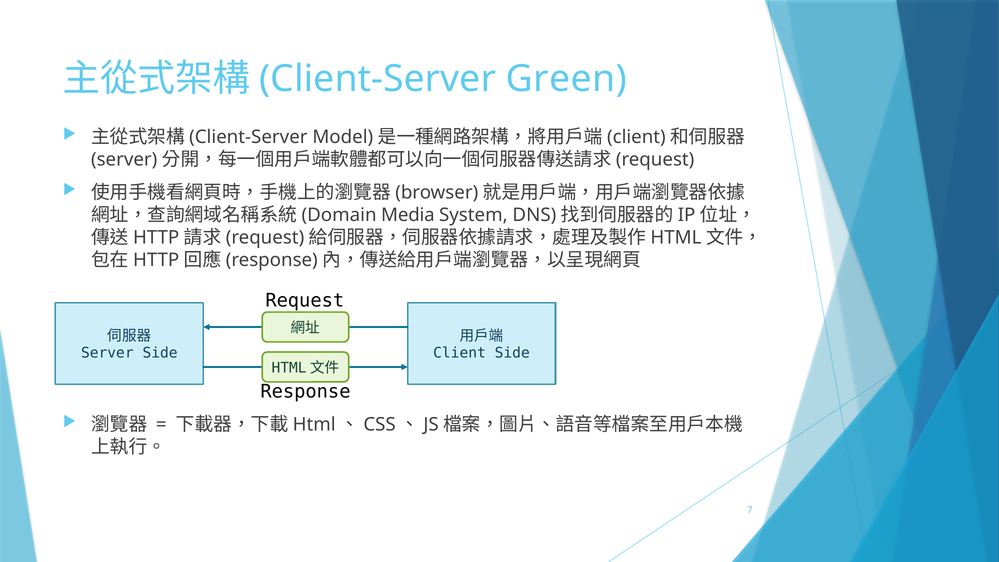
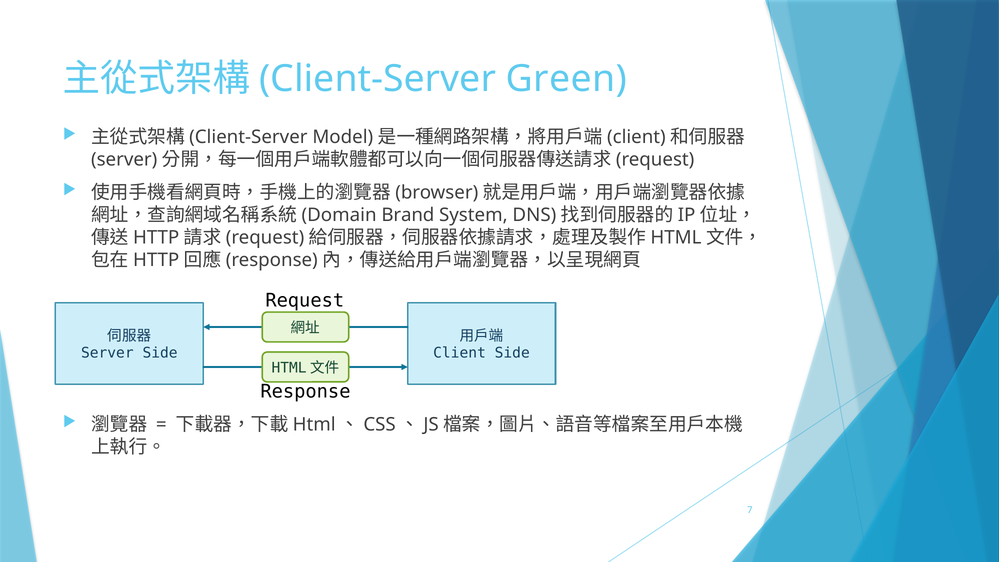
Media: Media -> Brand
